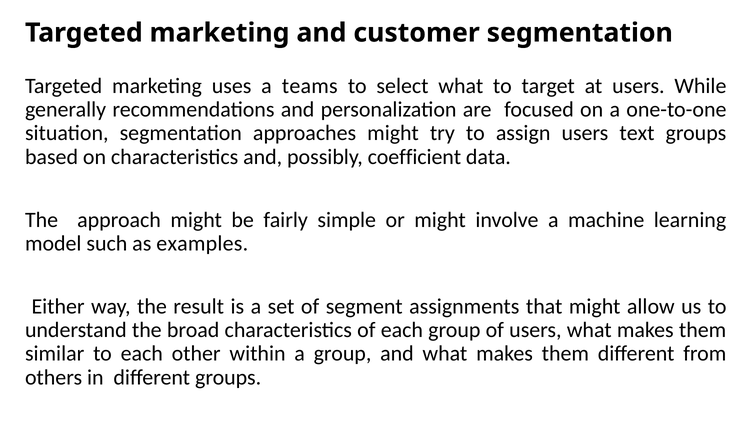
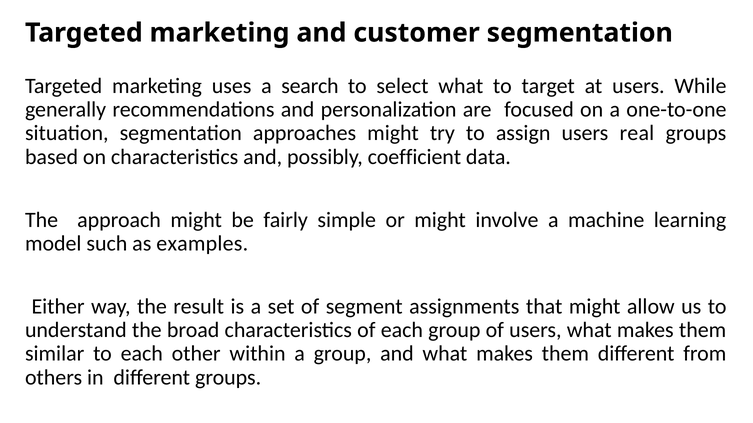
teams: teams -> search
text: text -> real
